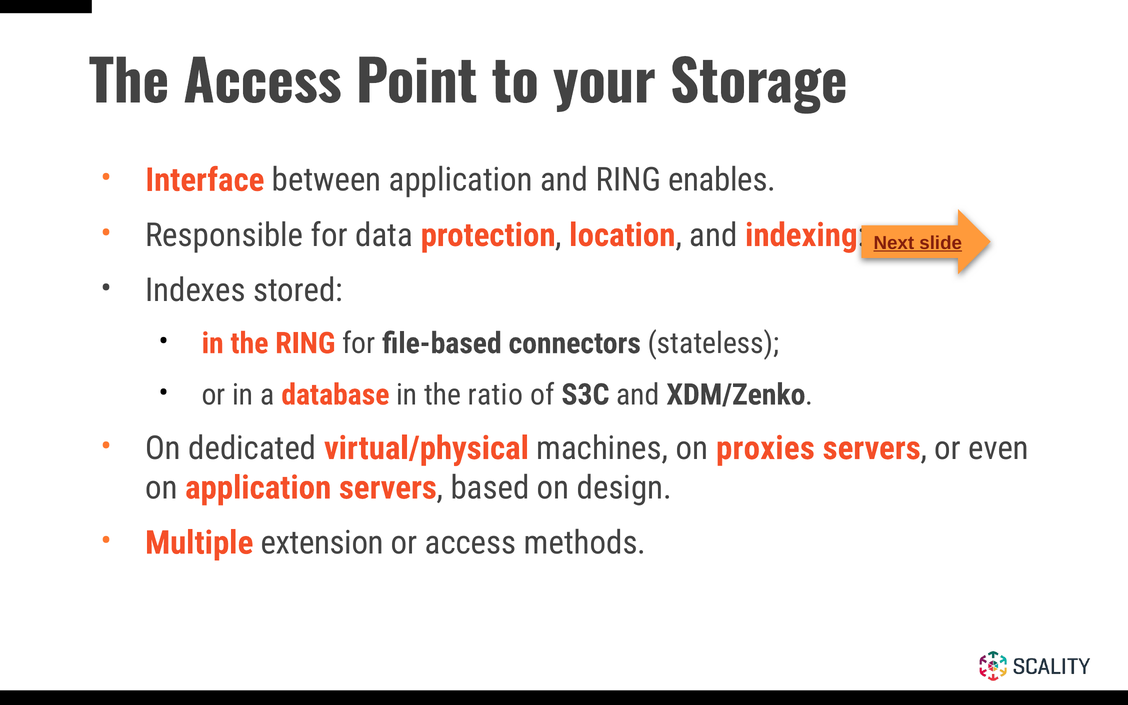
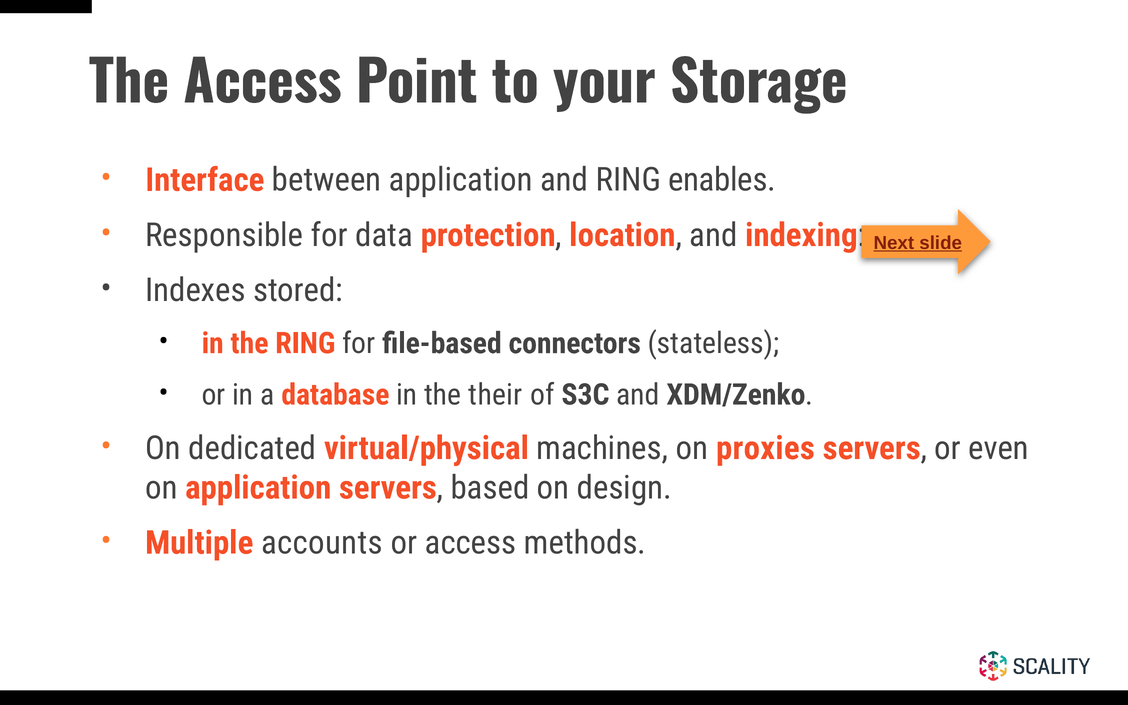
ratio: ratio -> their
extension: extension -> accounts
